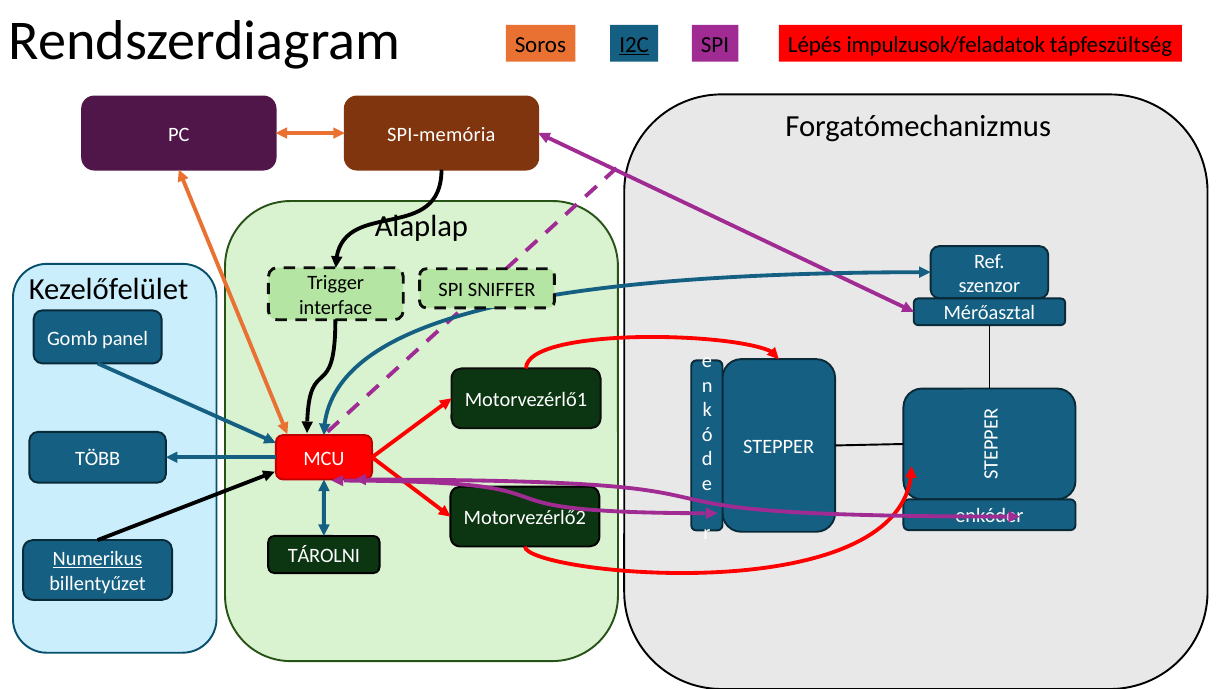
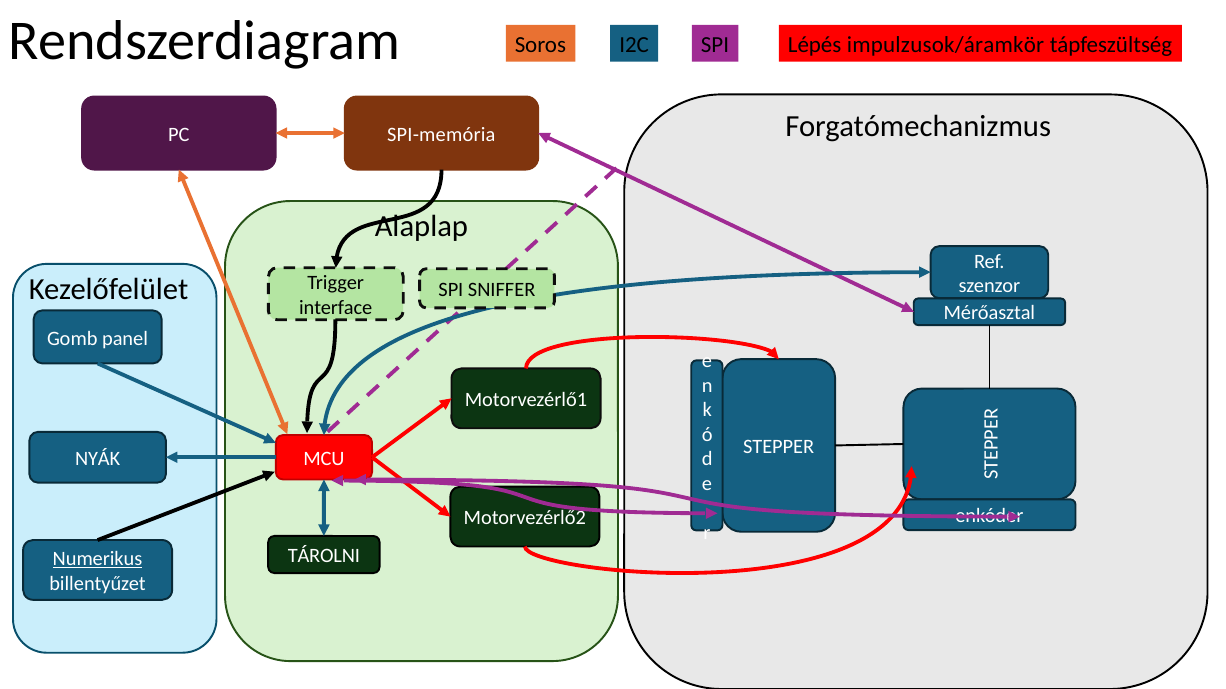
I2C underline: present -> none
impulzusok/feladatok: impulzusok/feladatok -> impulzusok/áramkör
TÖBB: TÖBB -> NYÁK
